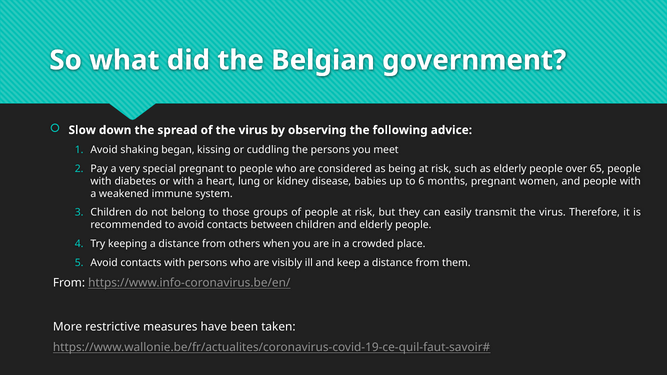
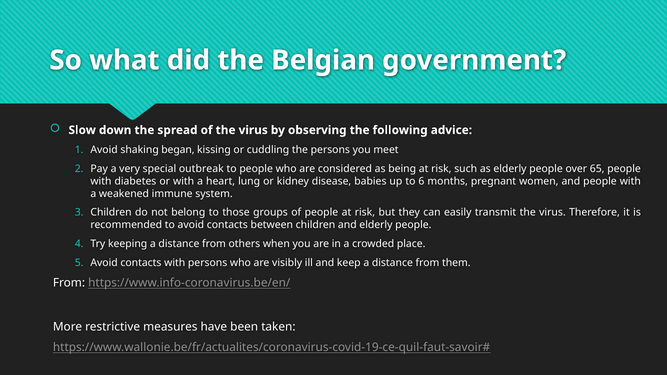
special pregnant: pregnant -> outbreak
